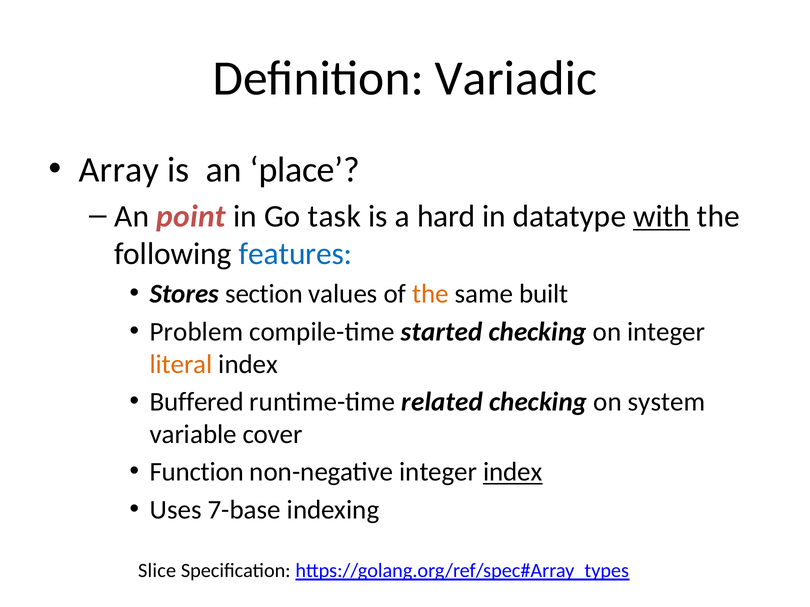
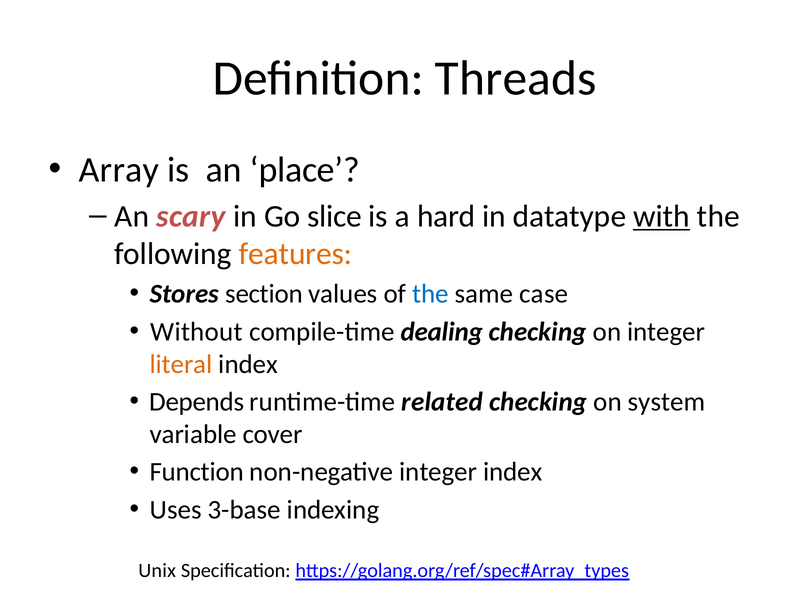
Variadic: Variadic -> Threads
point: point -> scary
task: task -> slice
features colour: blue -> orange
the at (431, 294) colour: orange -> blue
built: built -> case
Problem: Problem -> Without
started: started -> dealing
Buffered: Buffered -> Depends
index at (513, 472) underline: present -> none
7-base: 7-base -> 3-base
Slice: Slice -> Unix
